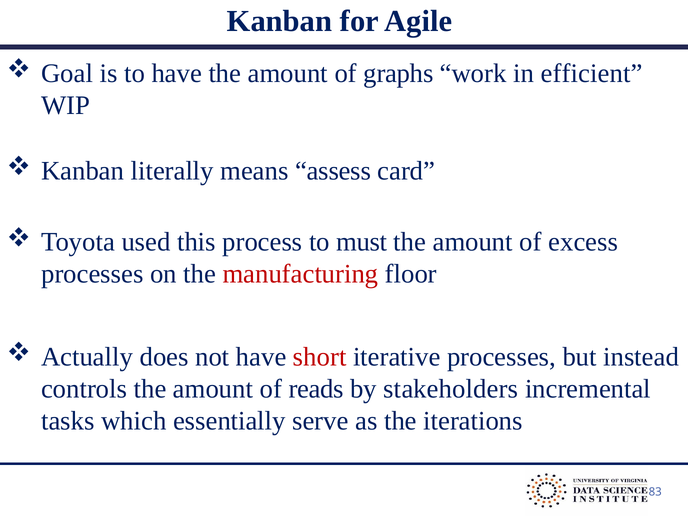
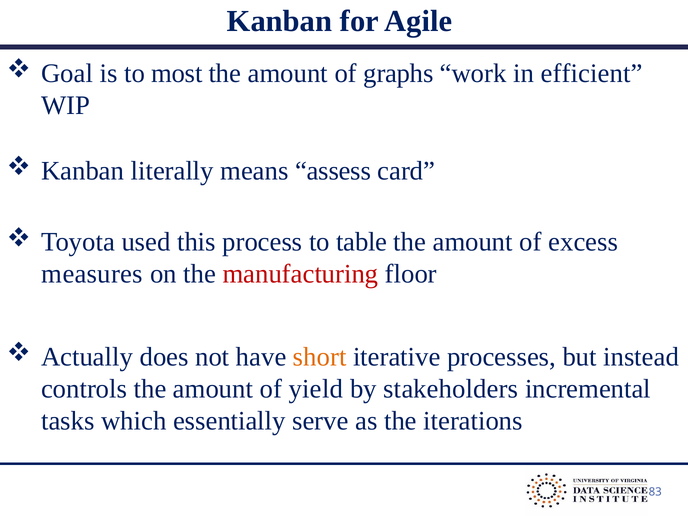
to have: have -> most
must: must -> table
processes at (92, 274): processes -> measures
short colour: red -> orange
reads: reads -> yield
